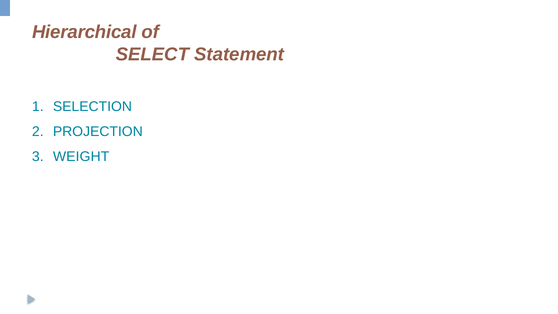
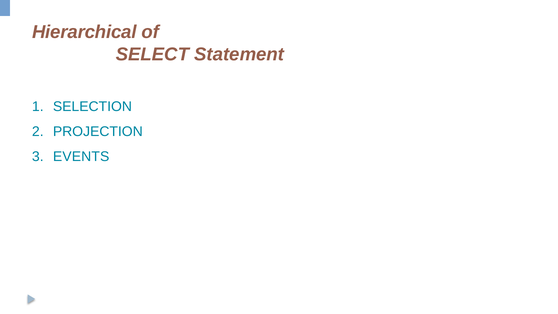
WEIGHT: WEIGHT -> EVENTS
